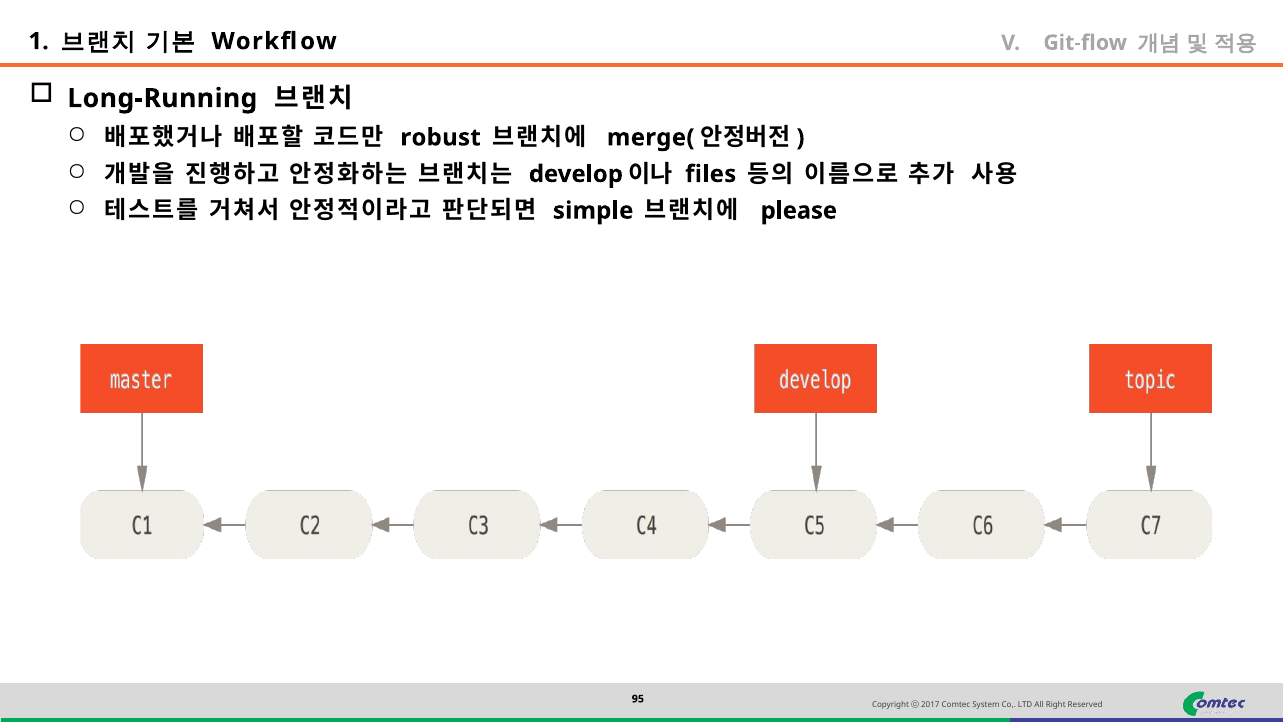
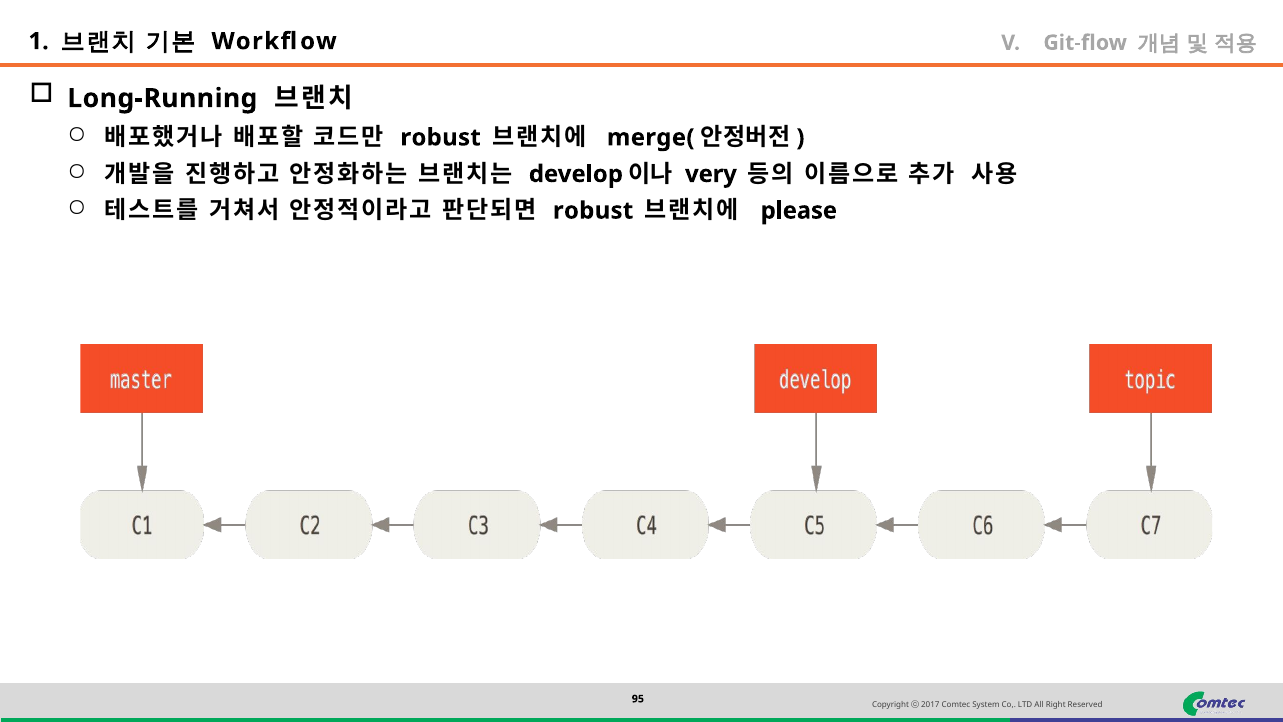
files: files -> very
simple at (593, 211): simple -> robust
